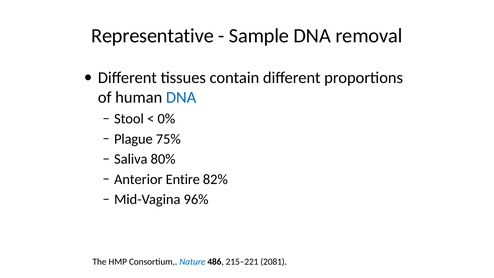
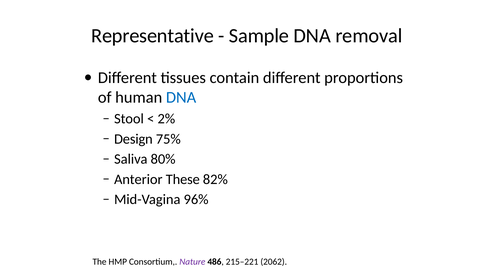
0%: 0% -> 2%
Plague: Plague -> Design
Entire: Entire -> These
Nature colour: blue -> purple
2081: 2081 -> 2062
